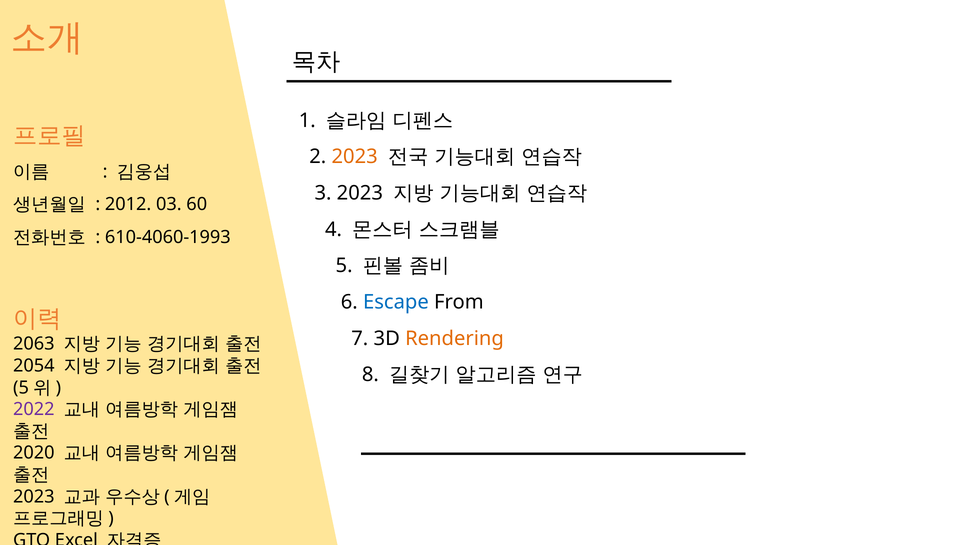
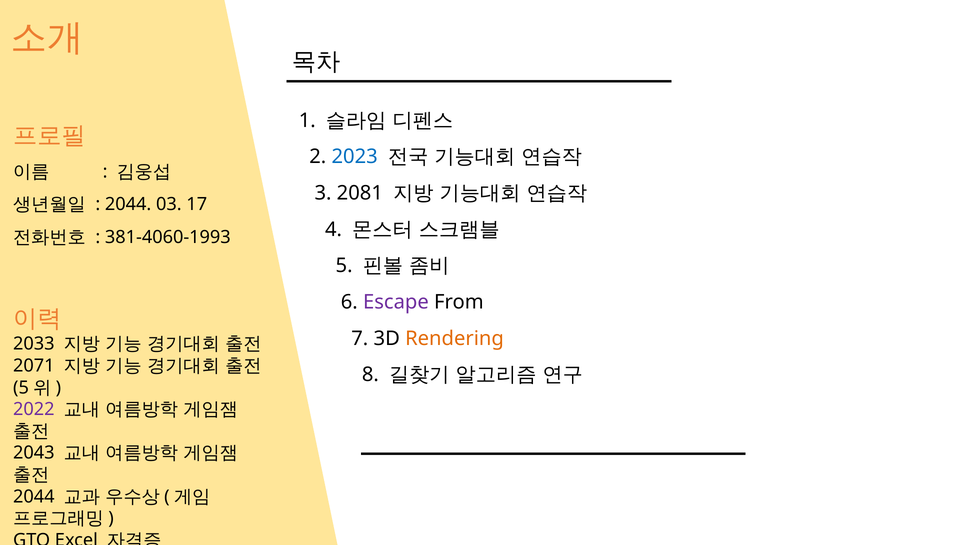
2023 at (355, 157) colour: orange -> blue
3 2023: 2023 -> 2081
2012 at (128, 205): 2012 -> 2044
60: 60 -> 17
610-4060-1993: 610-4060-1993 -> 381-4060-1993
Escape colour: blue -> purple
2063: 2063 -> 2033
2054: 2054 -> 2071
2020: 2020 -> 2043
2023 at (34, 497): 2023 -> 2044
